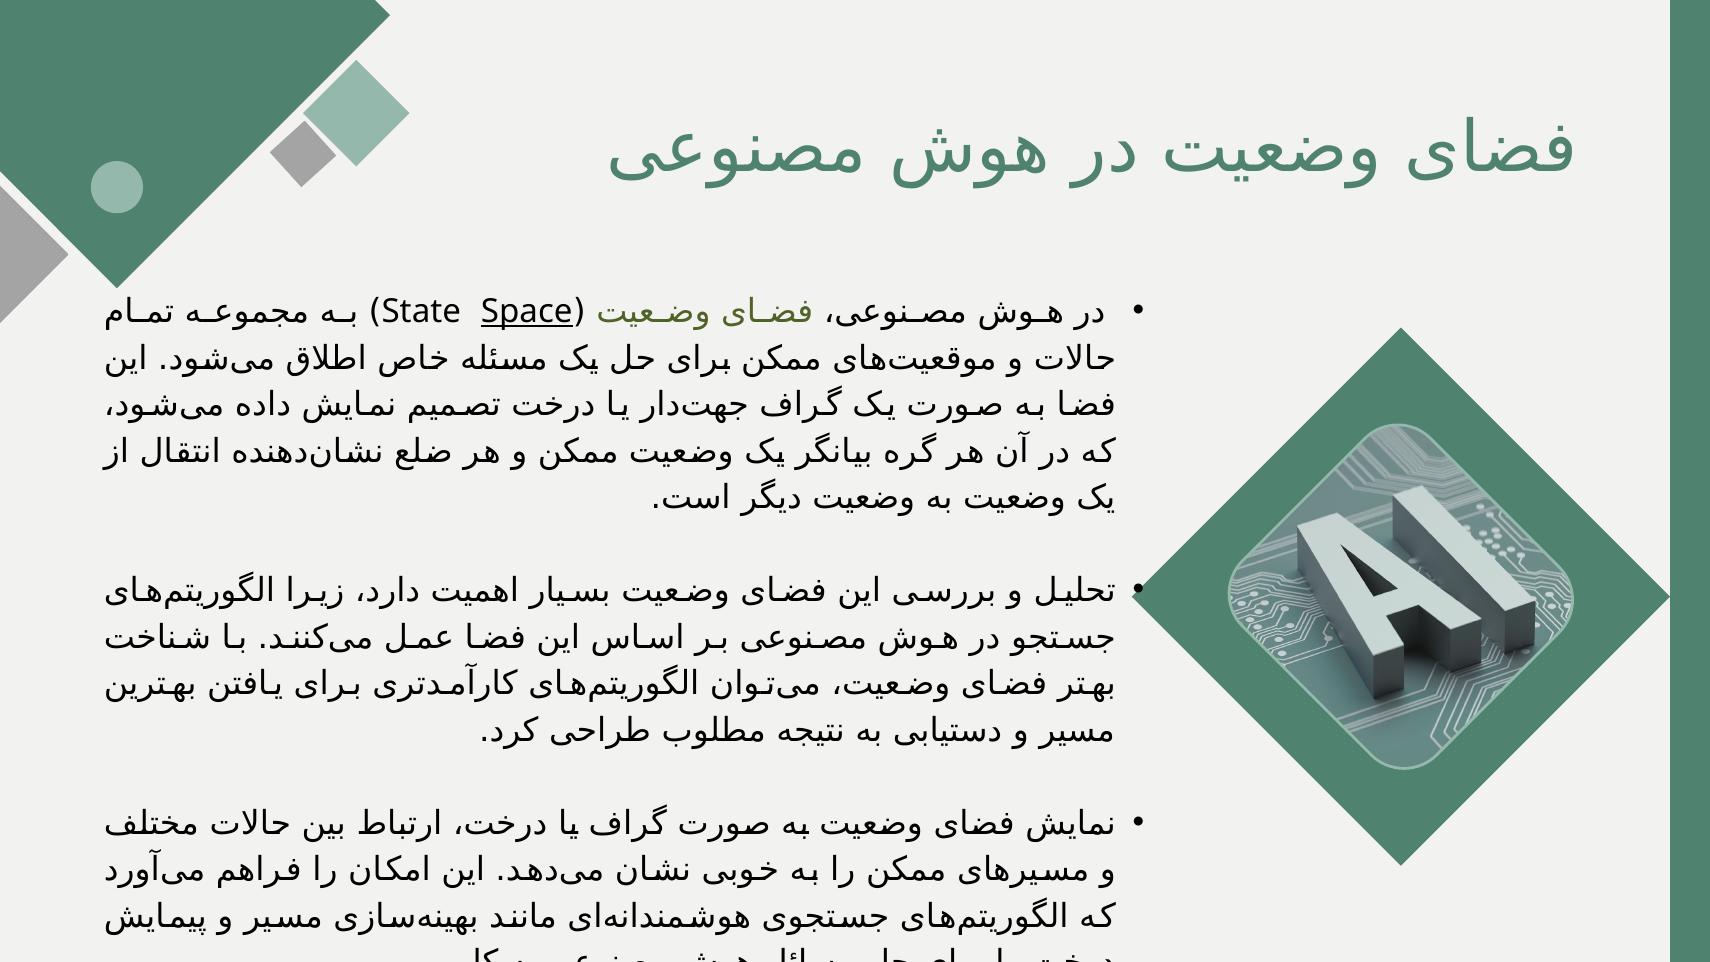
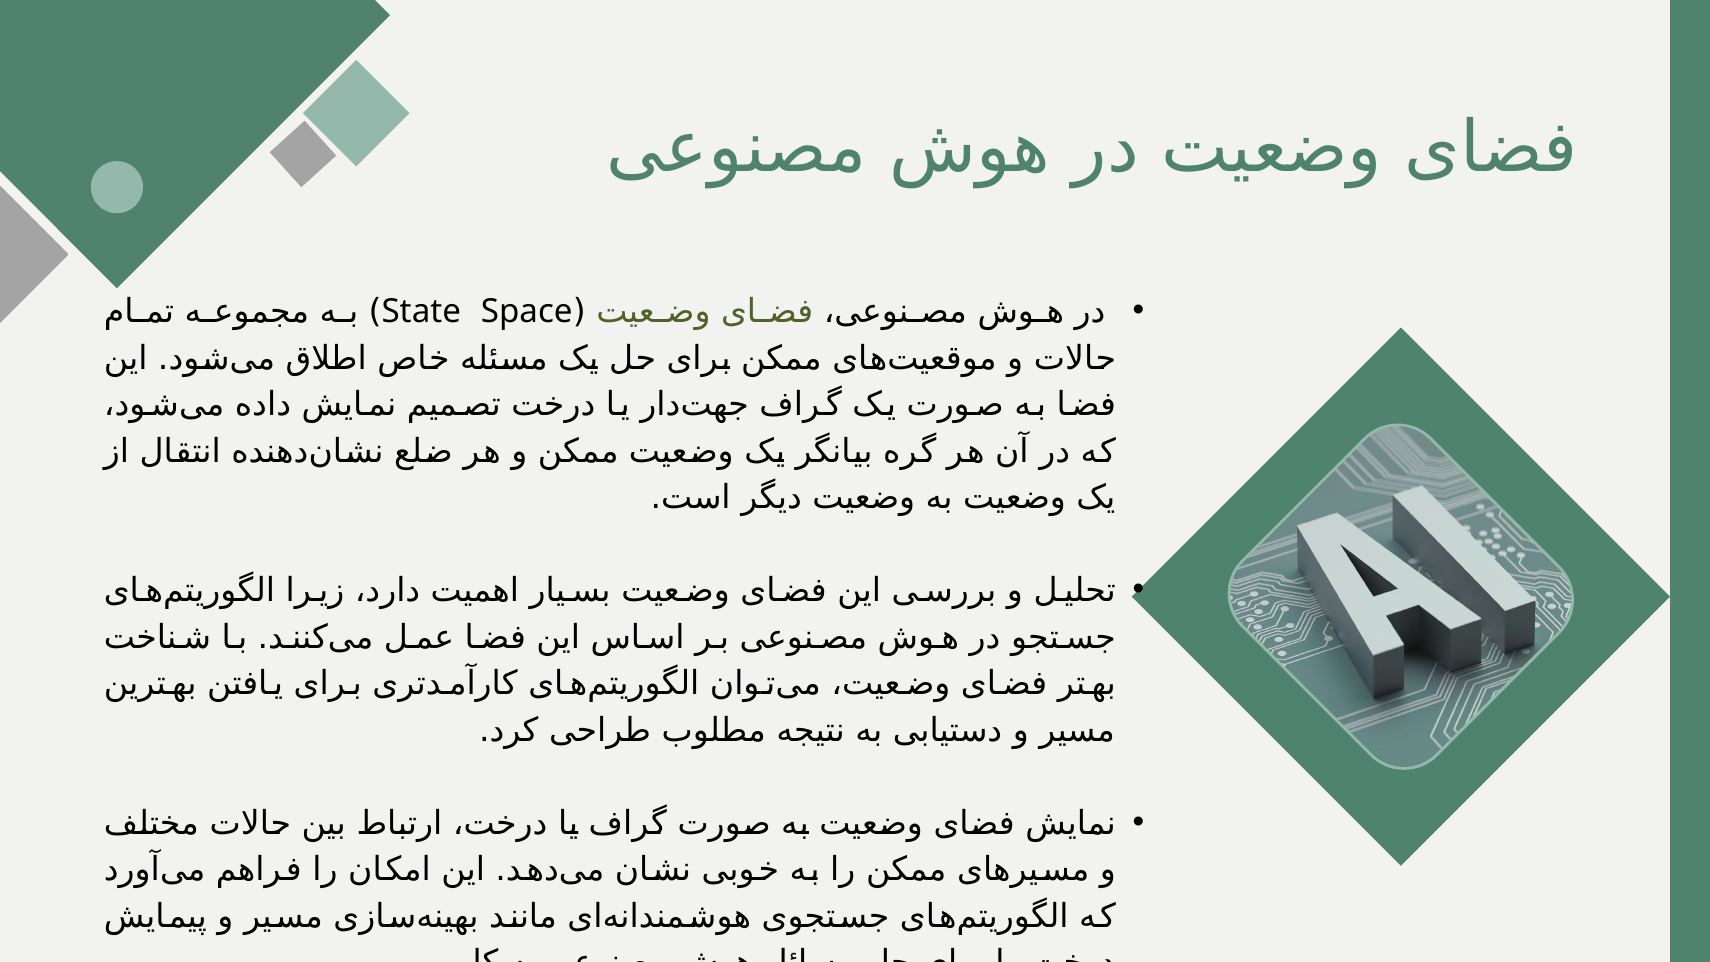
Space underline: present -> none
